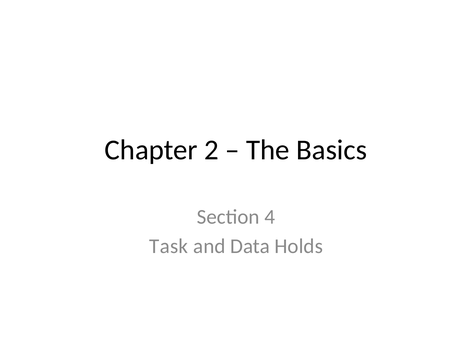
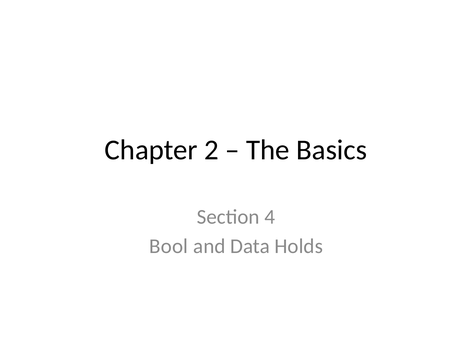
Task: Task -> Bool
